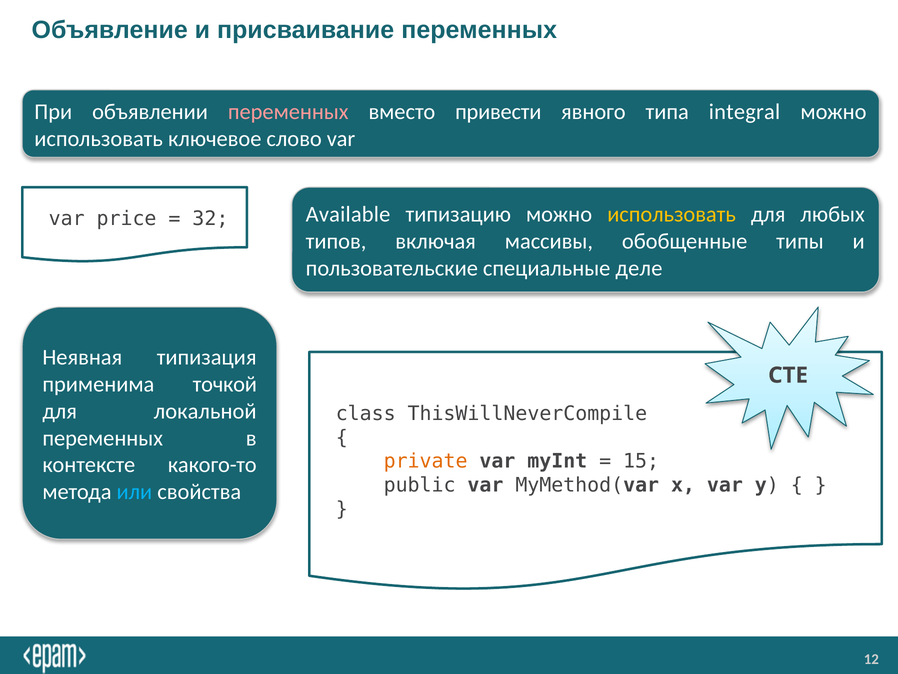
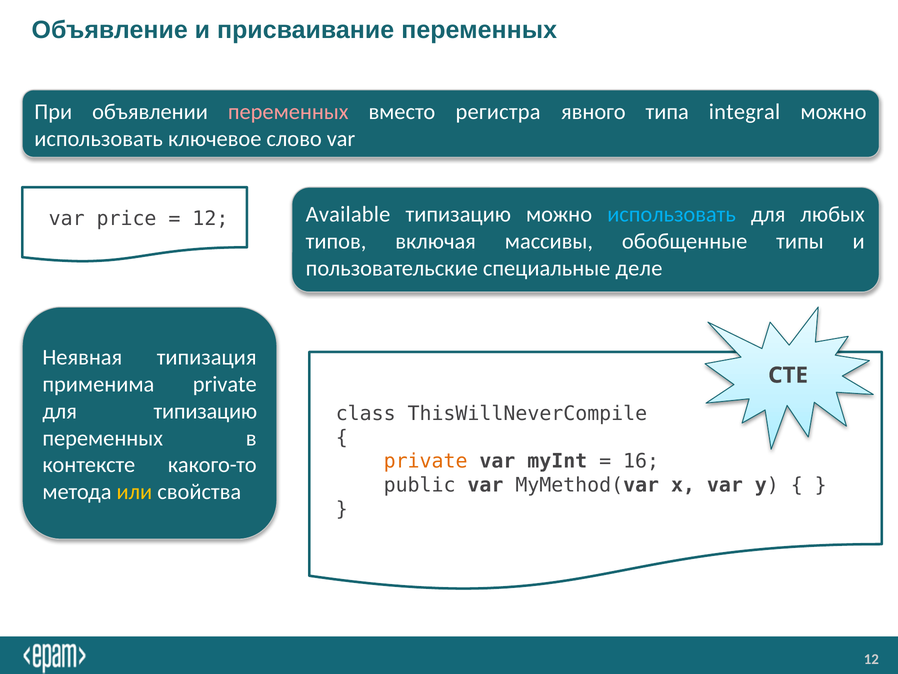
привести: привести -> регистра
использовать at (672, 214) colour: yellow -> light blue
32 at (210, 218): 32 -> 12
применима точкой: точкой -> private
для локальной: локальной -> типизацию
15: 15 -> 16
или colour: light blue -> yellow
